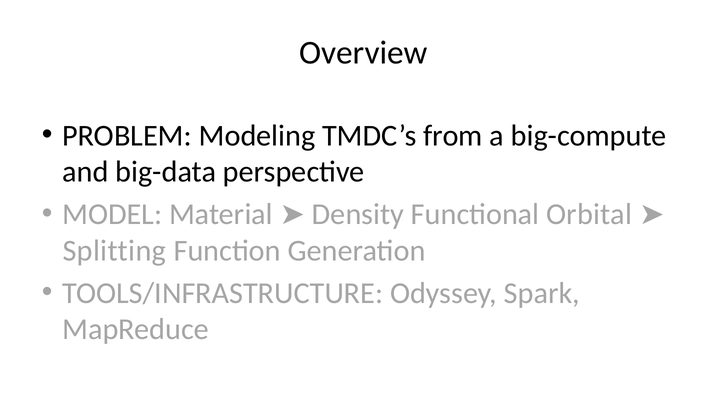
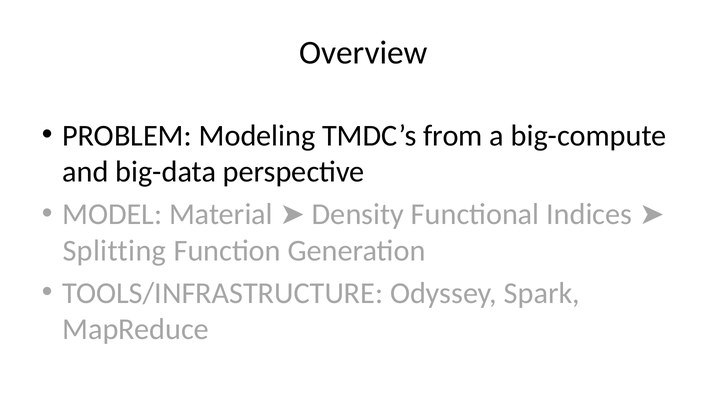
Orbital: Orbital -> Indices
